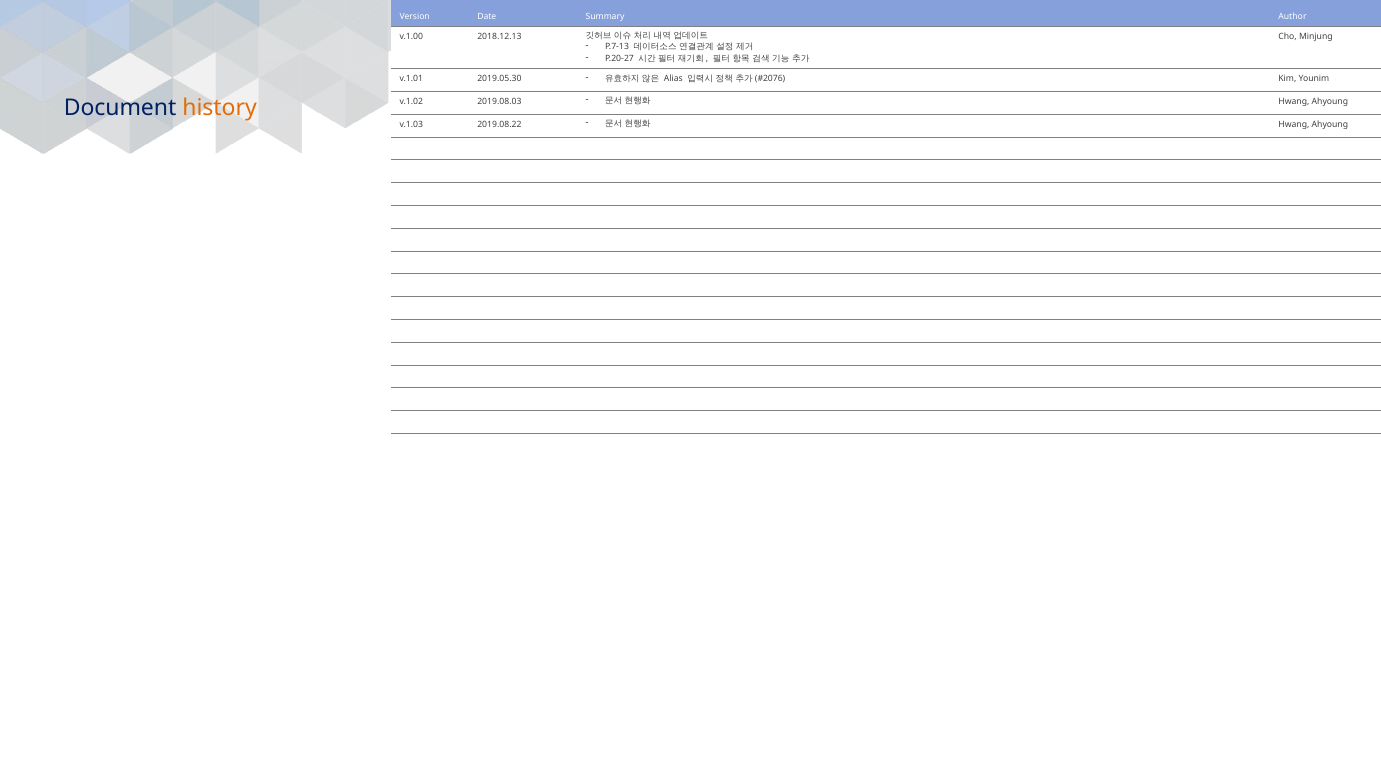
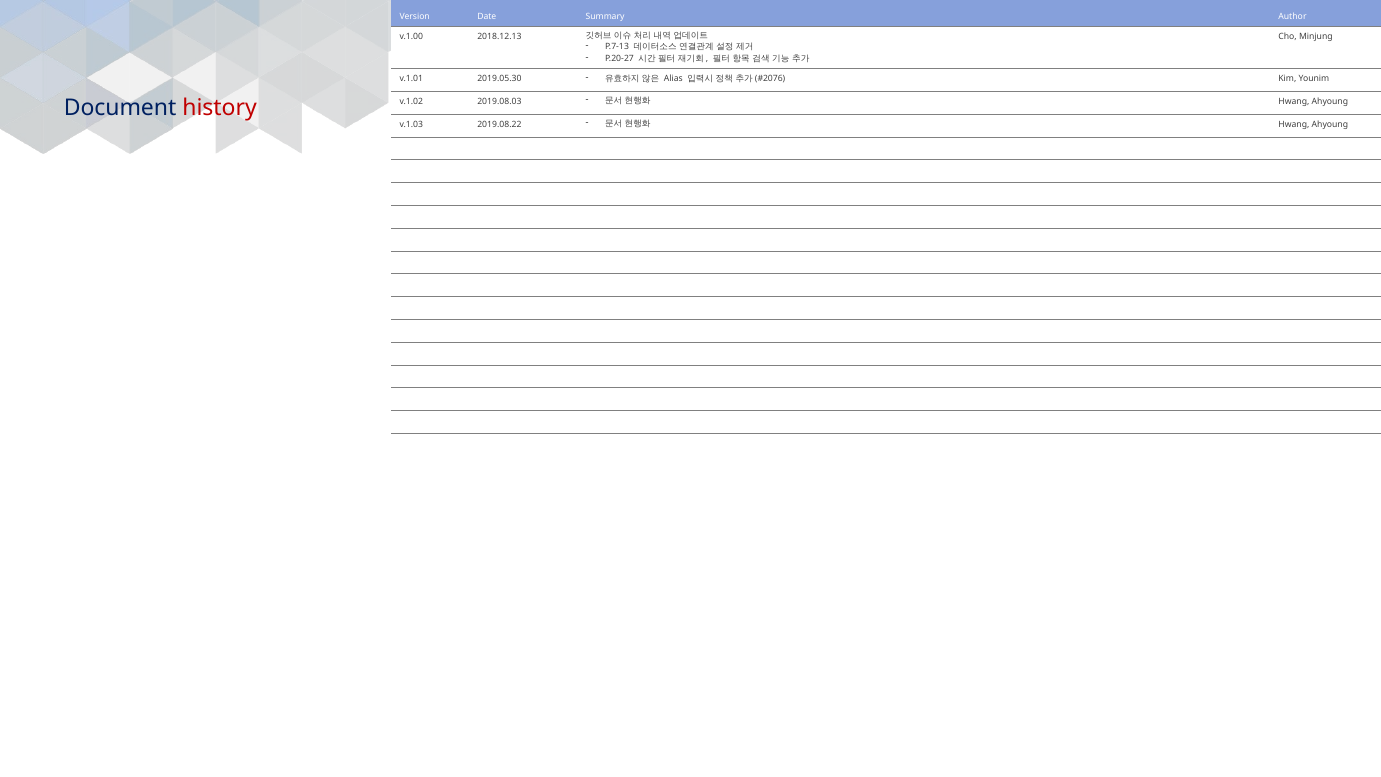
history colour: orange -> red
